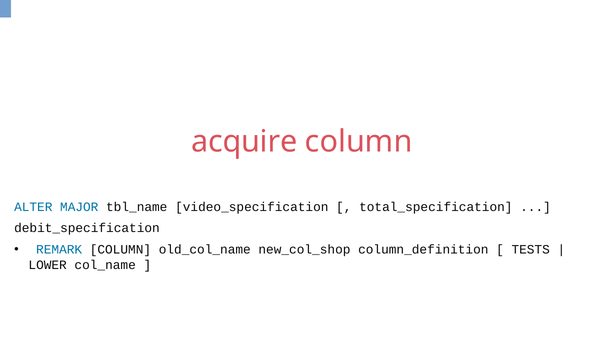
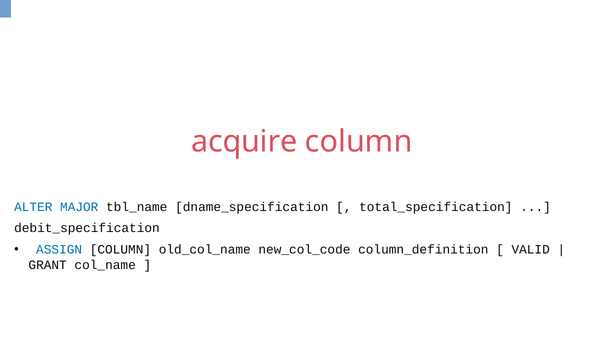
video_specification: video_specification -> dname_specification
REMARK: REMARK -> ASSIGN
new_col_shop: new_col_shop -> new_col_code
TESTS: TESTS -> VALID
LOWER: LOWER -> GRANT
